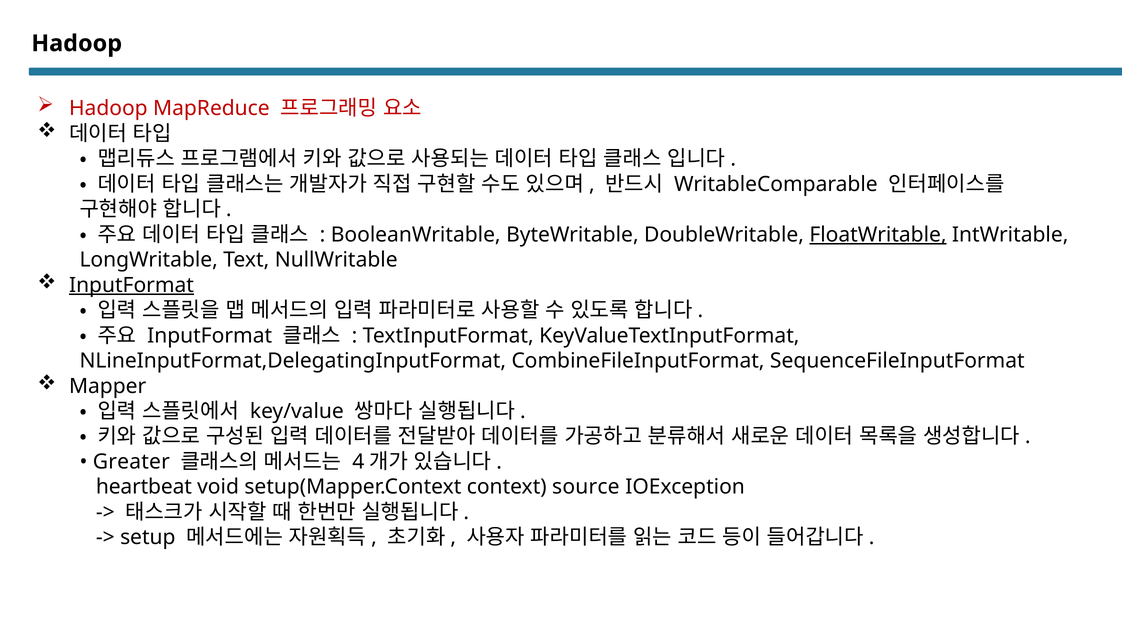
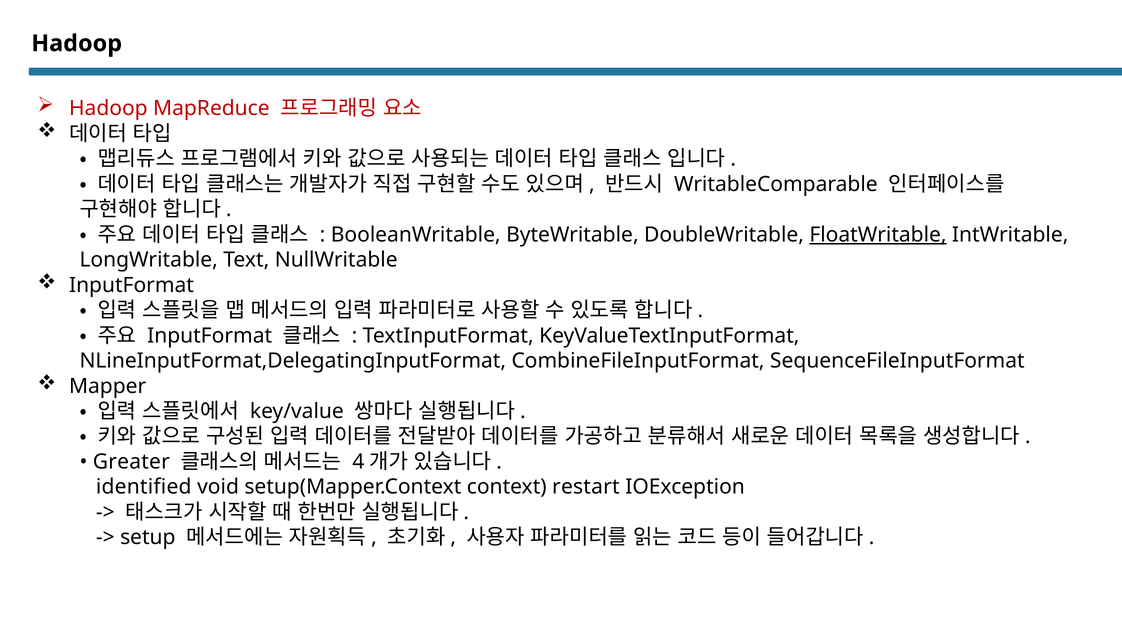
InputFormat at (131, 285) underline: present -> none
heartbeat: heartbeat -> identified
source: source -> restart
